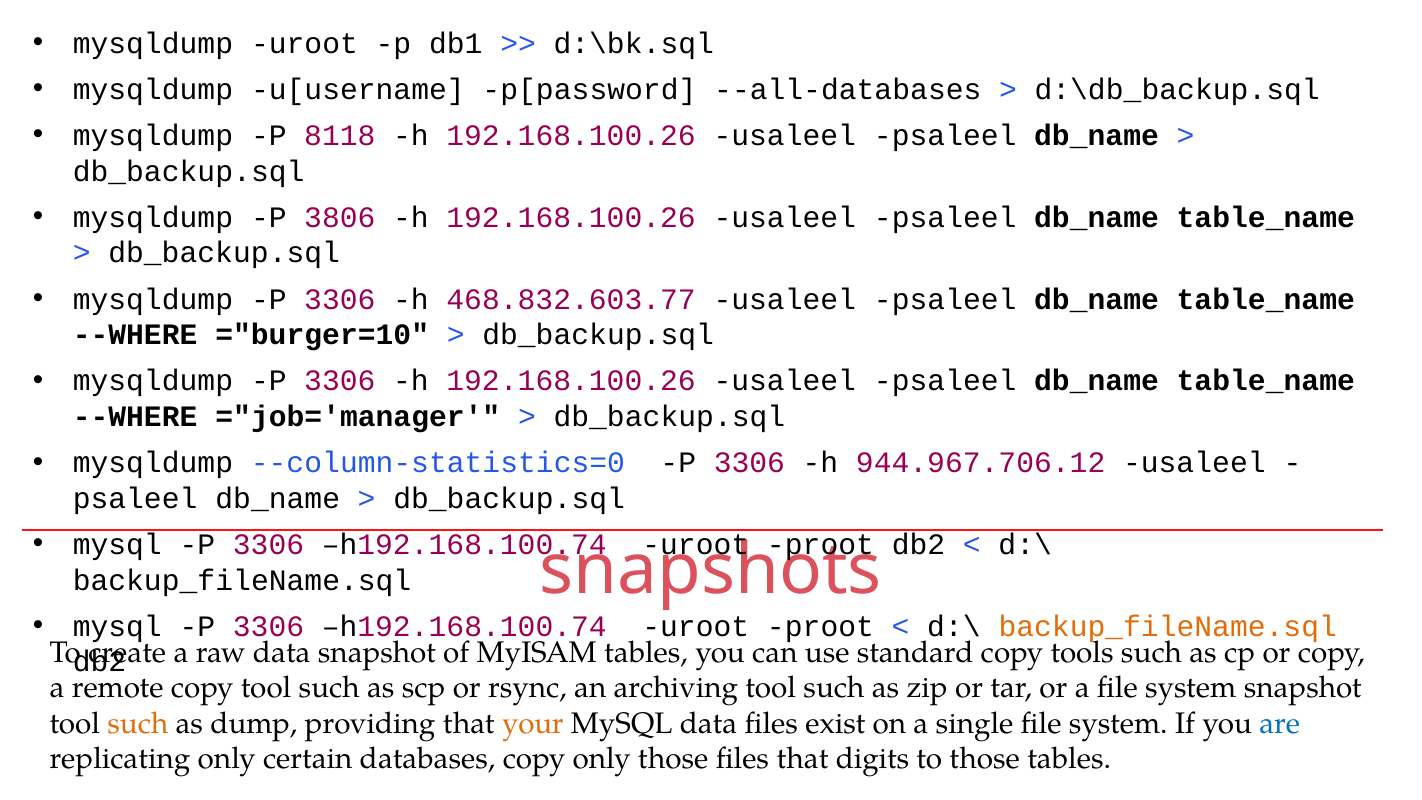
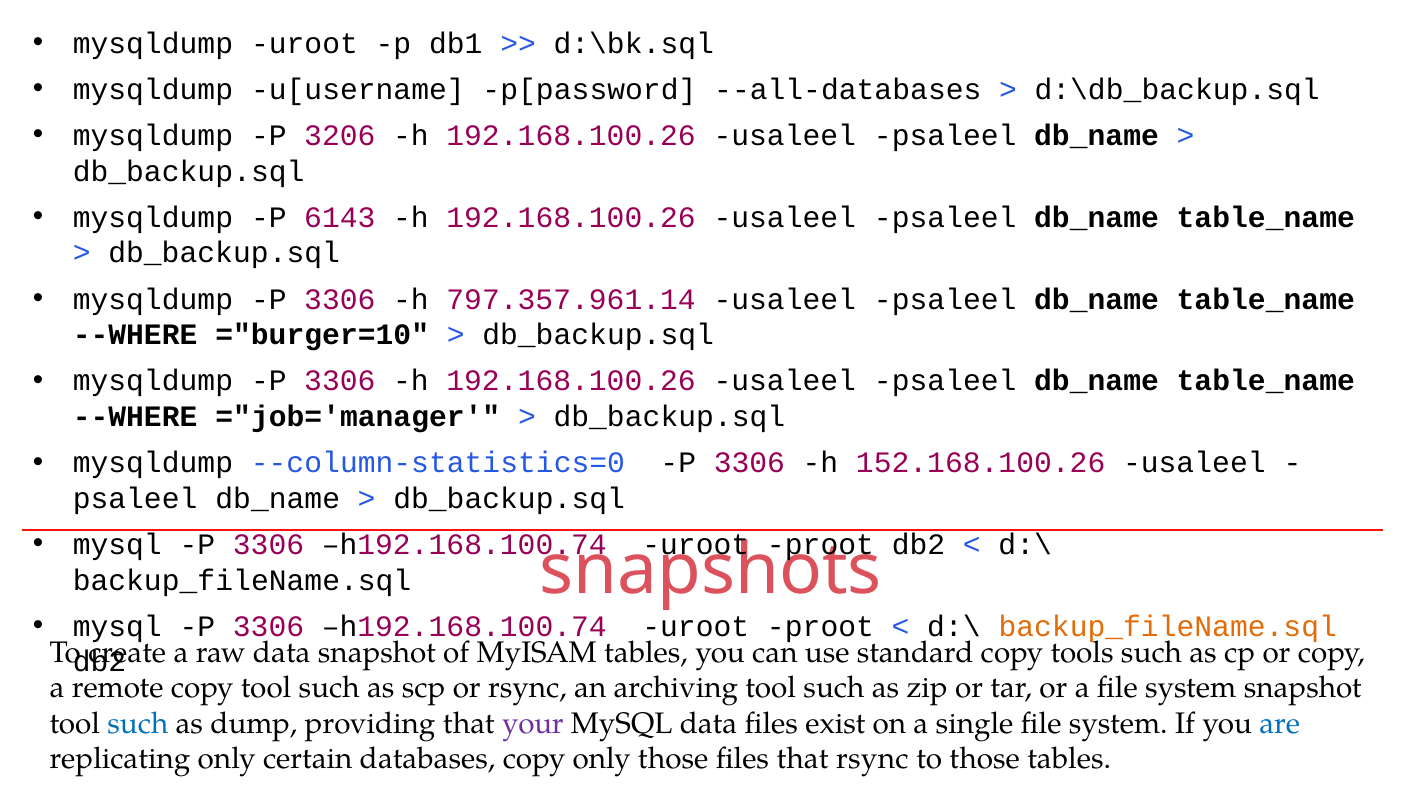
8118: 8118 -> 3206
3806: 3806 -> 6143
468.832.603.77: 468.832.603.77 -> 797.357.961.14
944.967.706.12: 944.967.706.12 -> 152.168.100.26
such at (138, 723) colour: orange -> blue
your colour: orange -> purple
that digits: digits -> rsync
